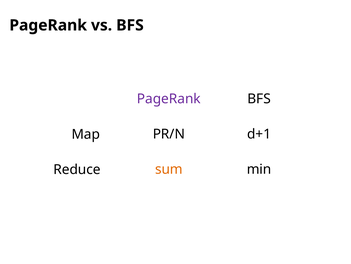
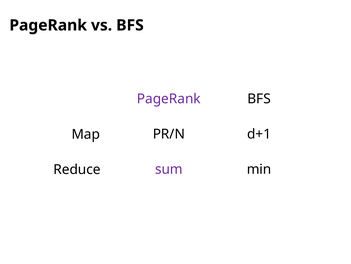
sum colour: orange -> purple
